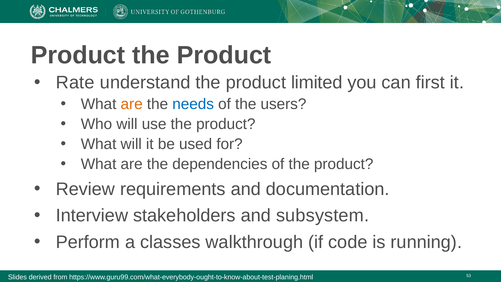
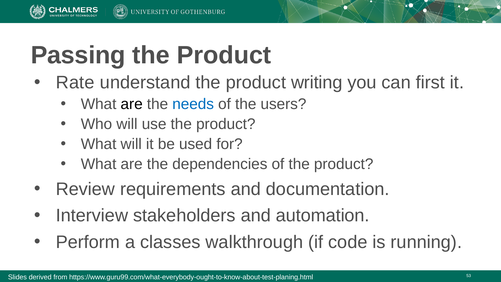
Product at (78, 55): Product -> Passing
limited: limited -> writing
are at (132, 104) colour: orange -> black
subsystem: subsystem -> automation
